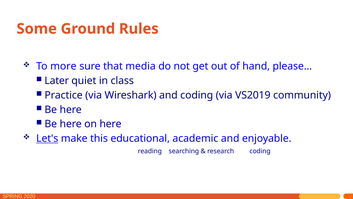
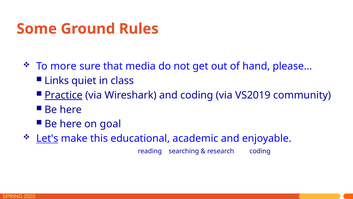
Later: Later -> Links
Practice underline: none -> present
on here: here -> goal
